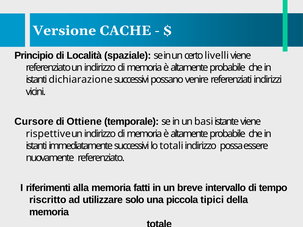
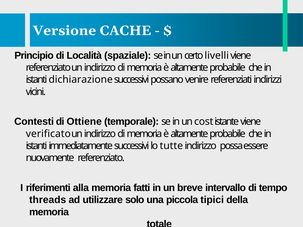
Cursore: Cursore -> Contesti
basi: basi -> cost
rispettive: rispettive -> verificato
totali: totali -> tutte
riscritto: riscritto -> threads
